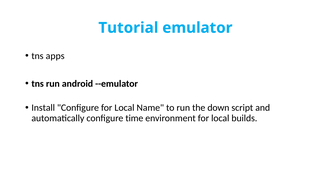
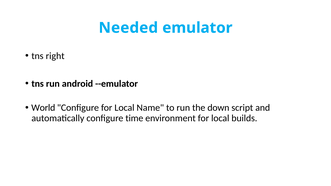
Tutorial: Tutorial -> Needed
apps: apps -> right
Install: Install -> World
